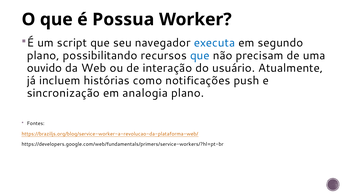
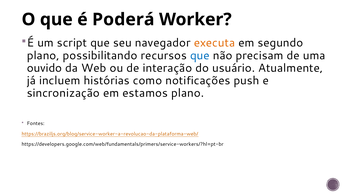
Possua: Possua -> Poderá
executa colour: blue -> orange
analogia: analogia -> estamos
